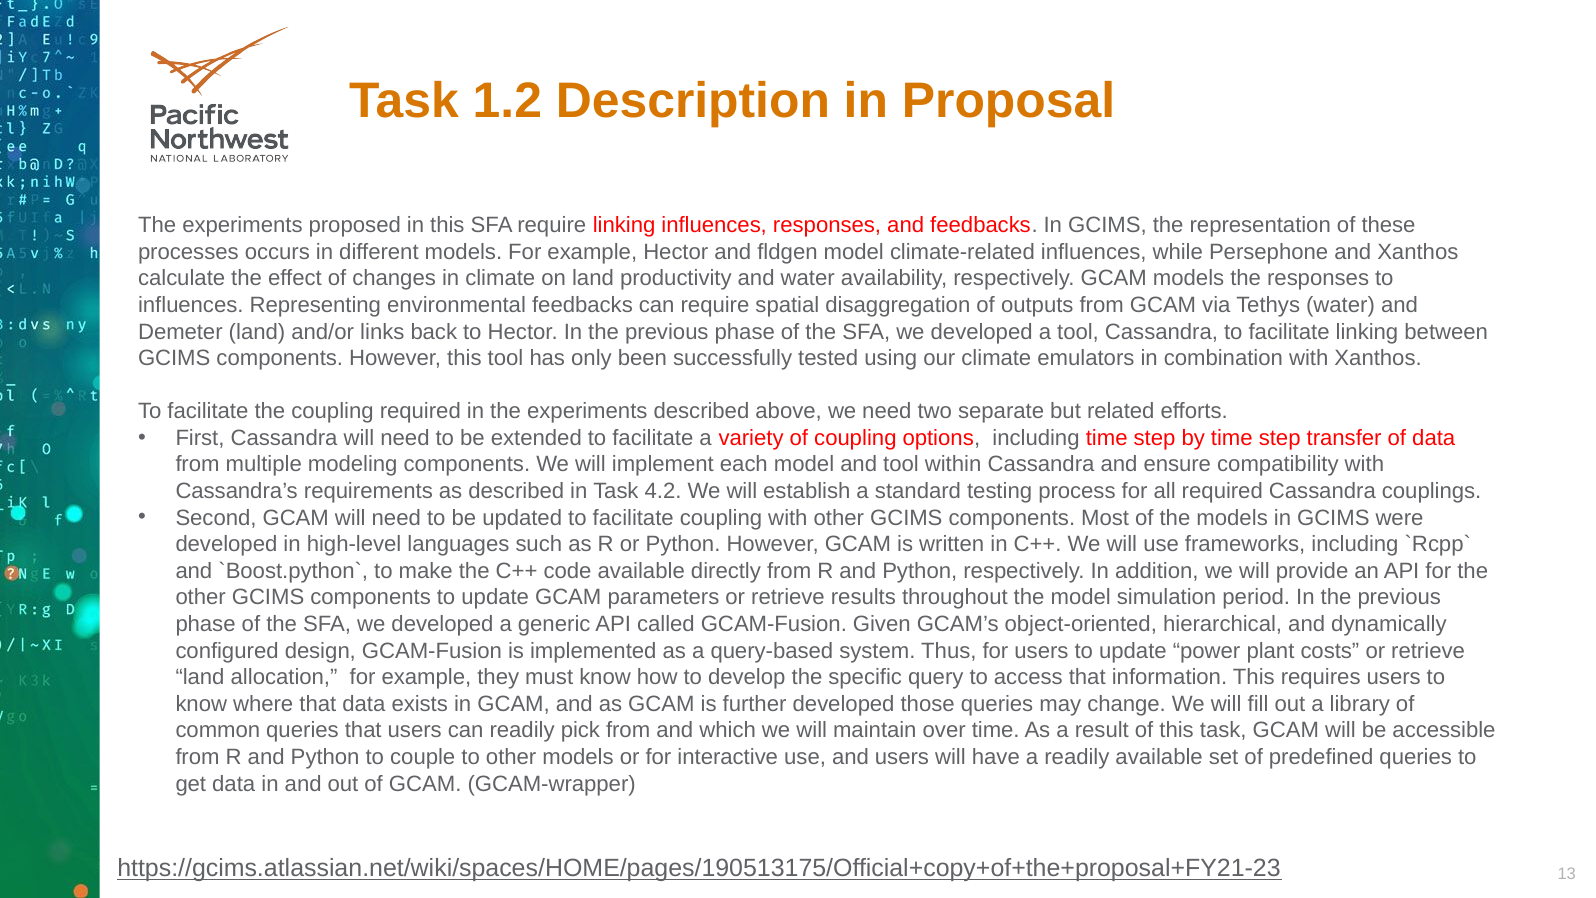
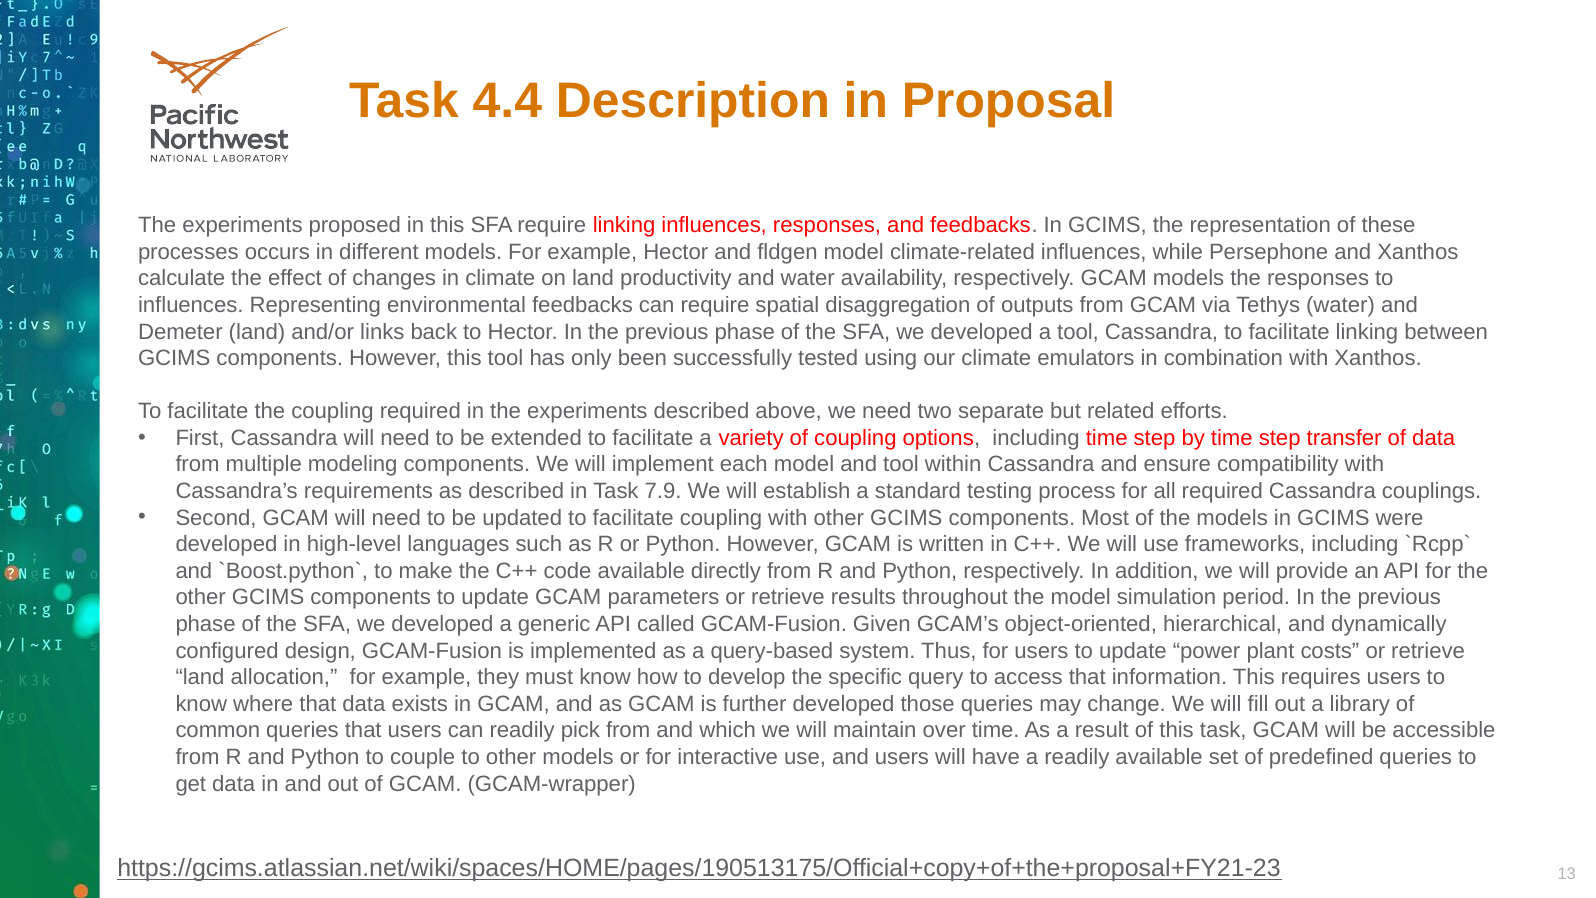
1.2: 1.2 -> 4.4
4.2: 4.2 -> 7.9
